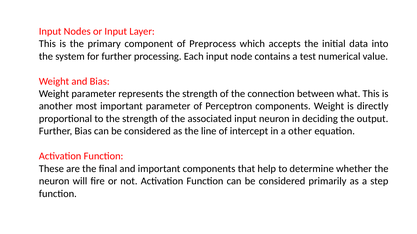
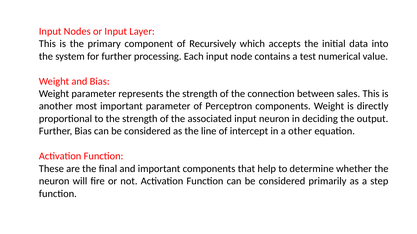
Preprocess: Preprocess -> Recursively
what: what -> sales
